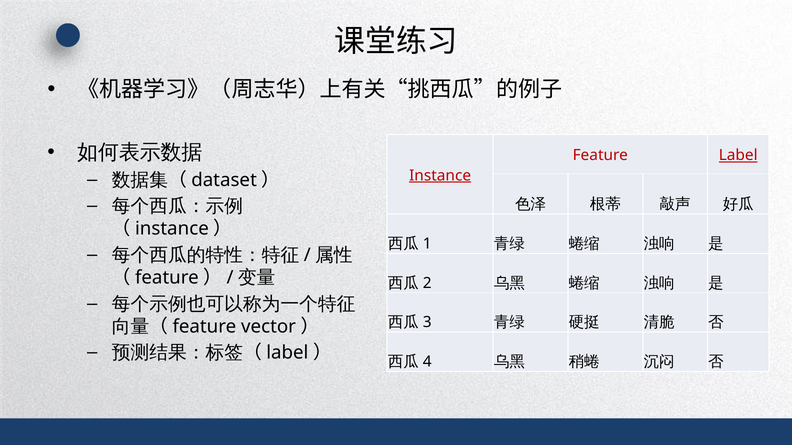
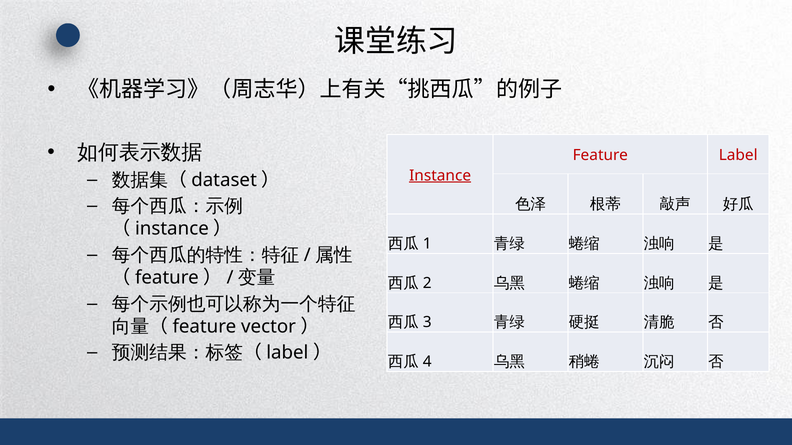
Label underline: present -> none
